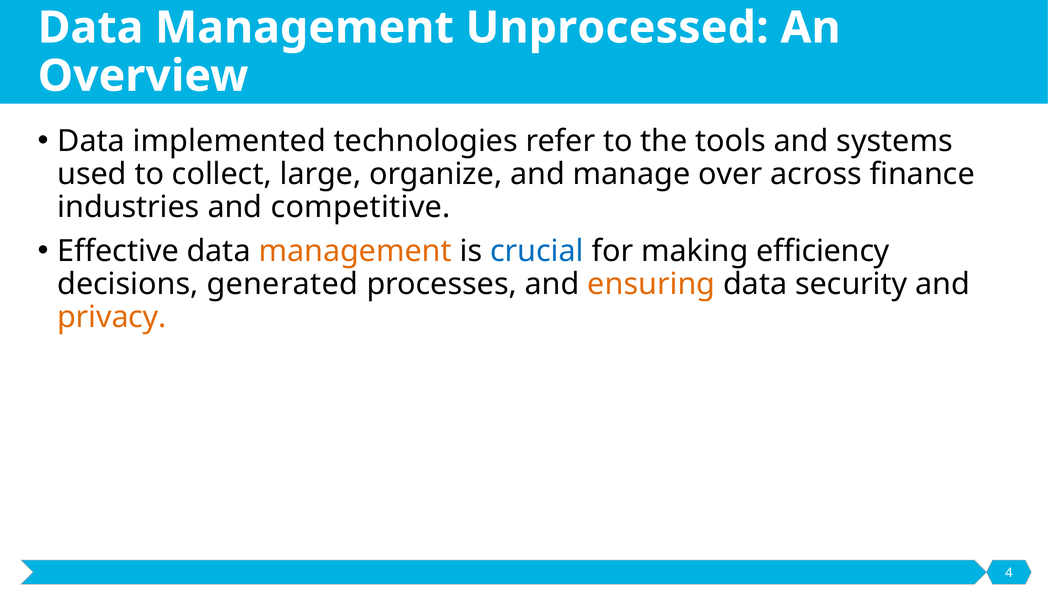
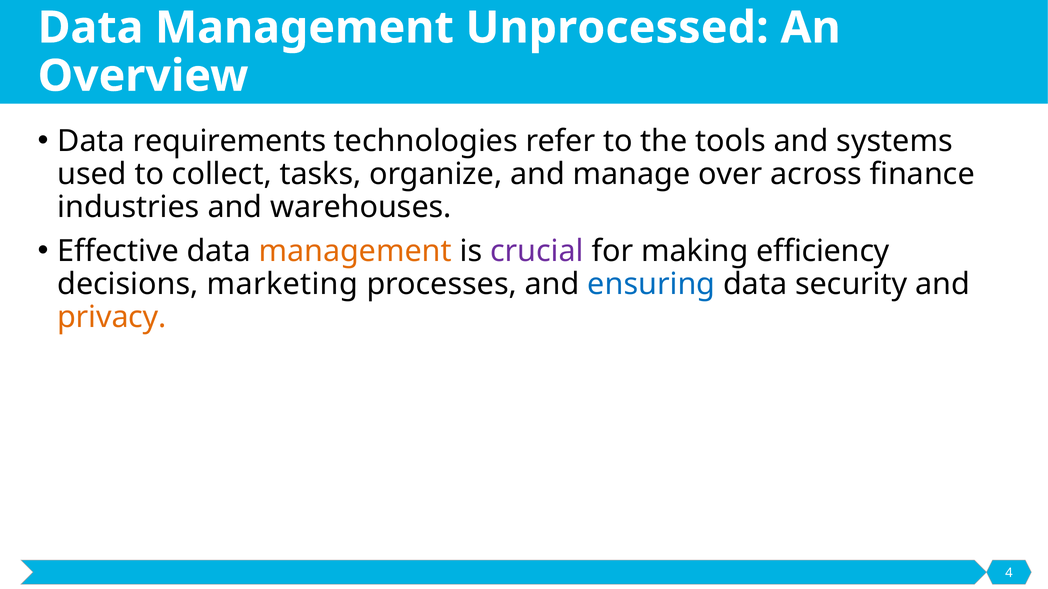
implemented: implemented -> requirements
large: large -> tasks
competitive: competitive -> warehouses
crucial colour: blue -> purple
generated: generated -> marketing
ensuring colour: orange -> blue
